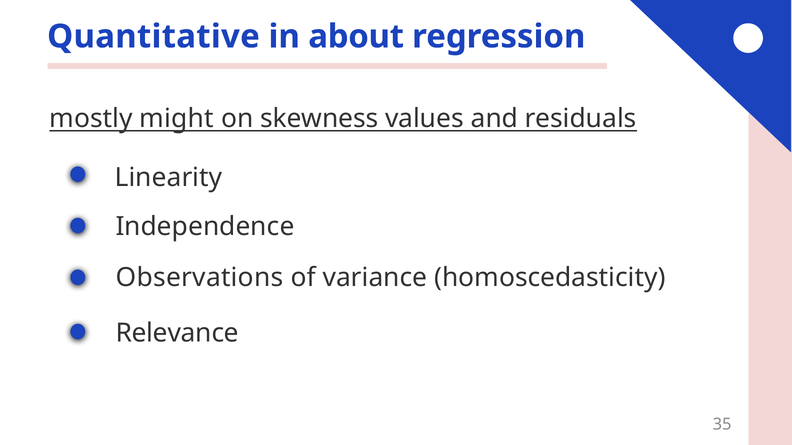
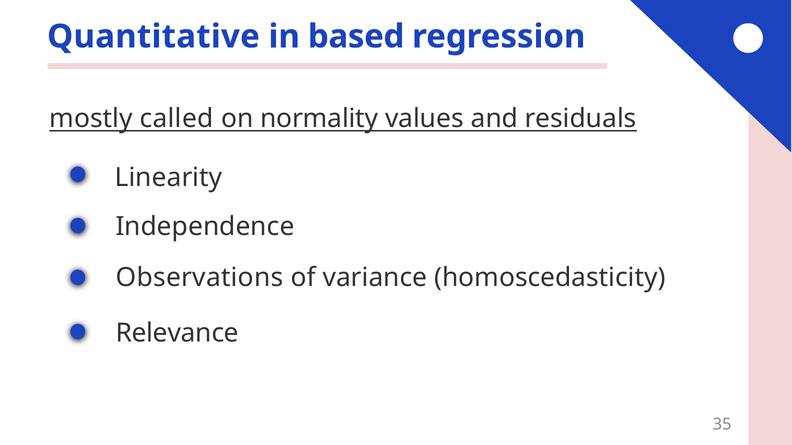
about: about -> based
might: might -> called
skewness: skewness -> normality
